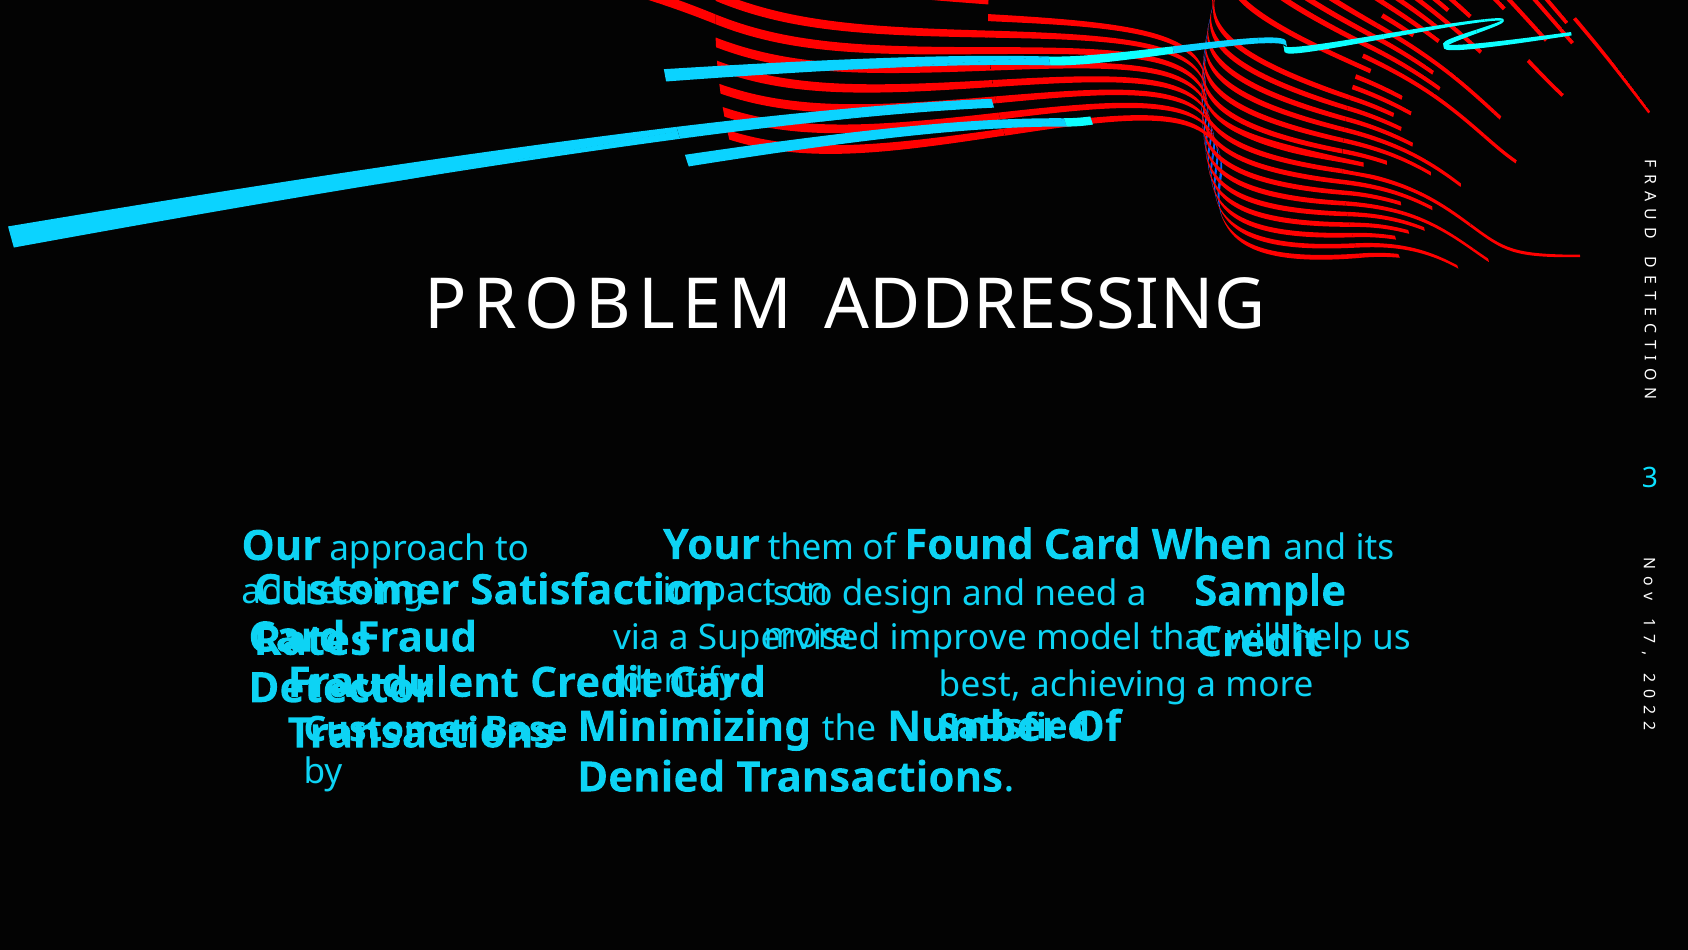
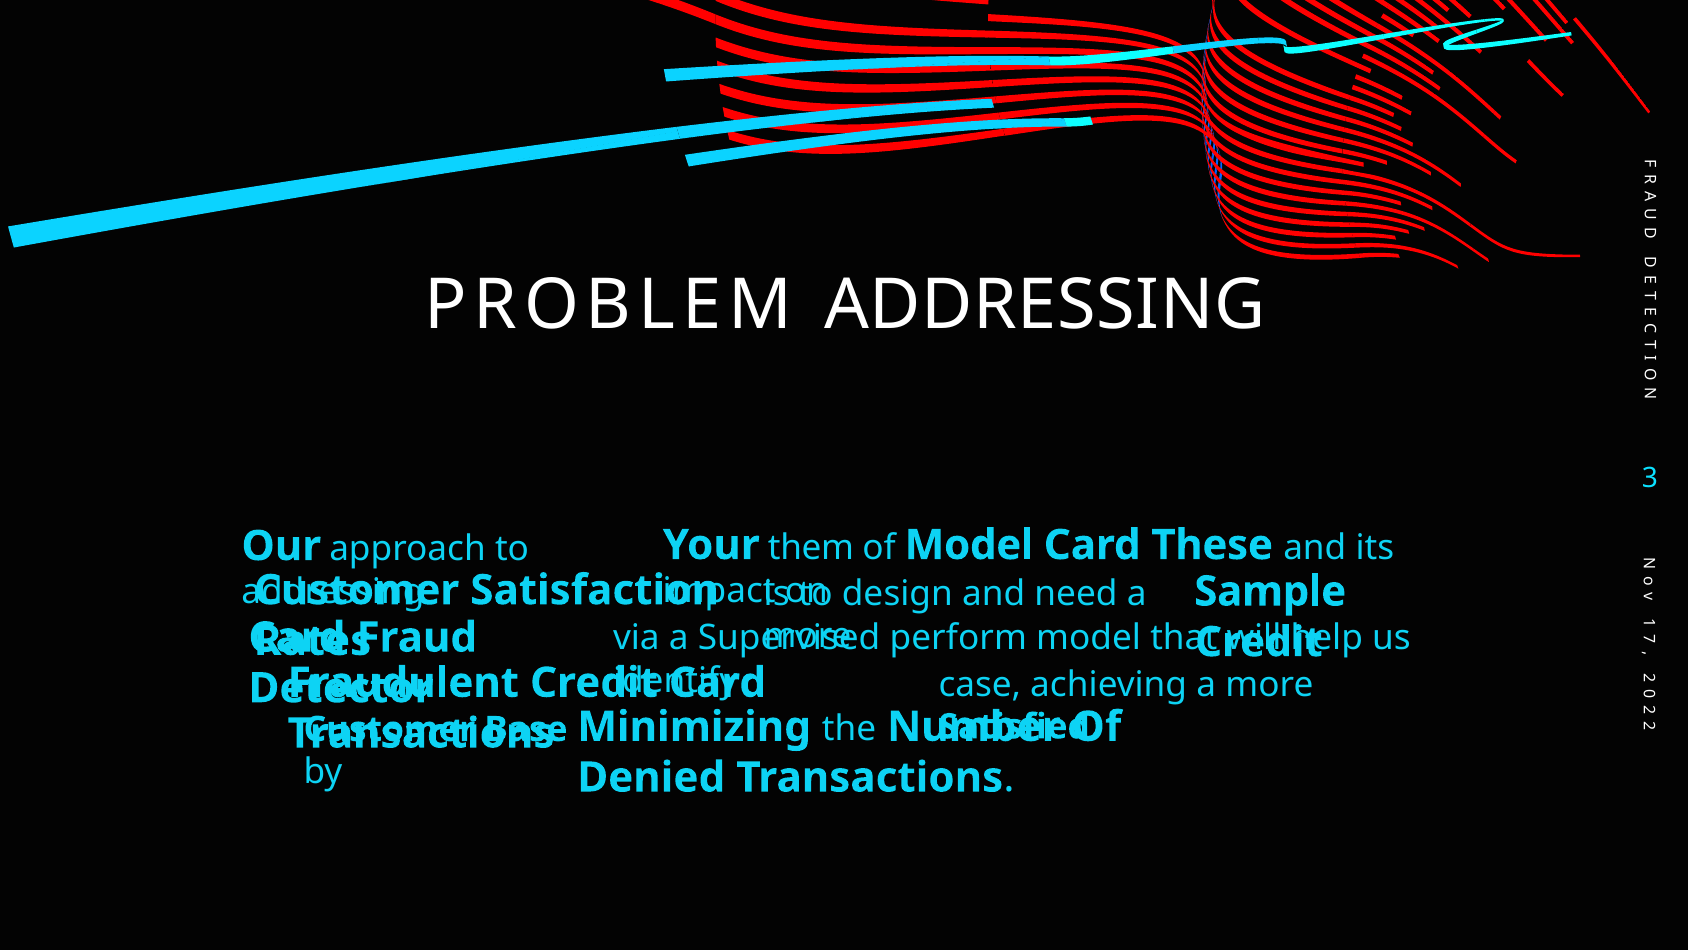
of Found: Found -> Model
When: When -> These
improve: improve -> perform
best: best -> case
